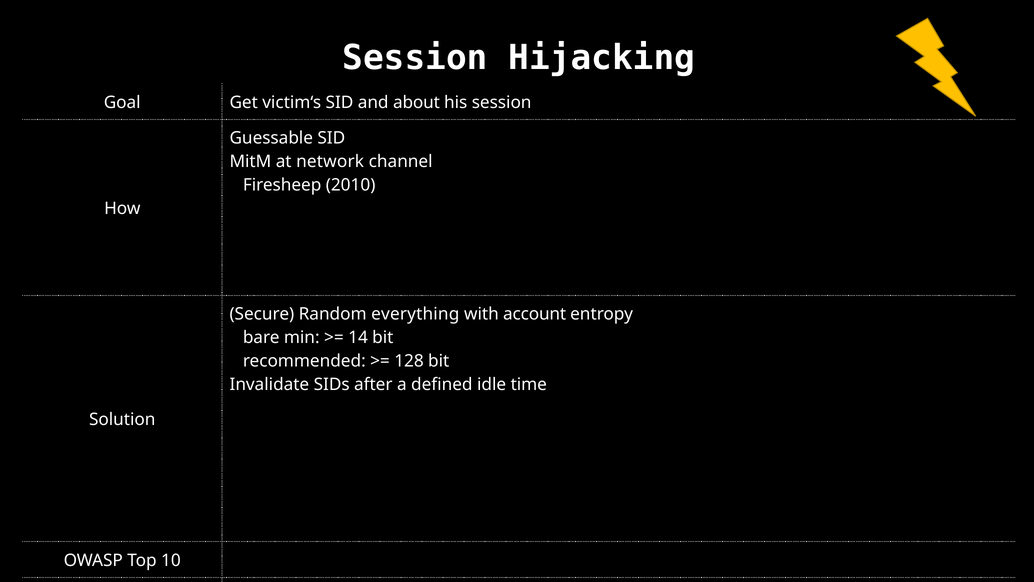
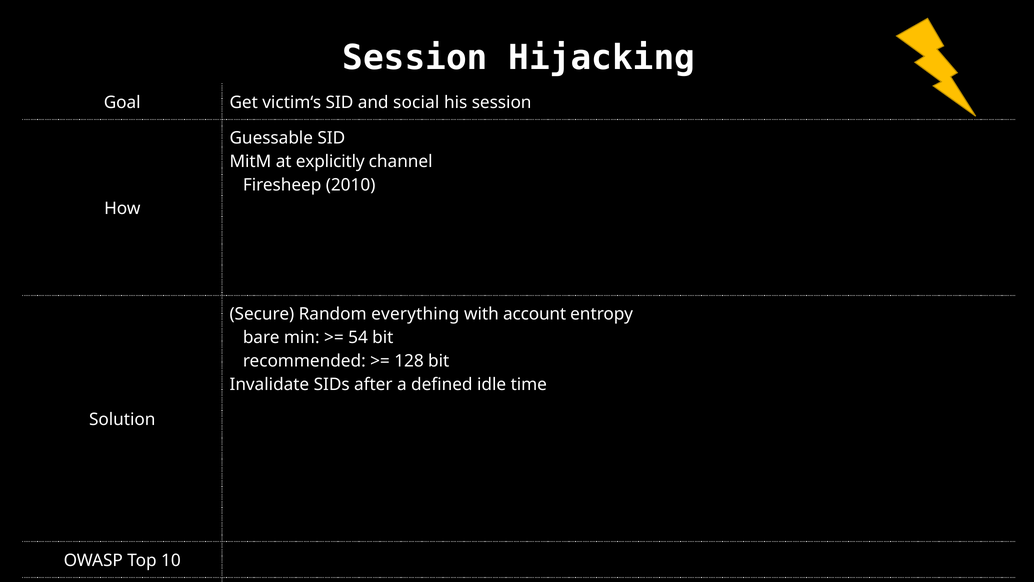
about: about -> social
network: network -> explicitly
14: 14 -> 54
